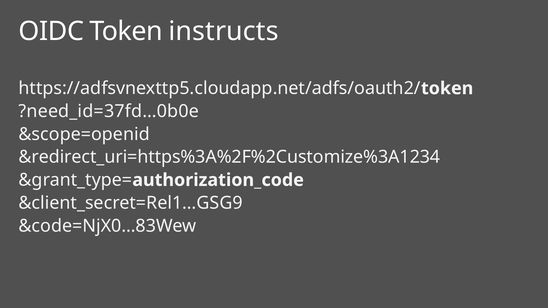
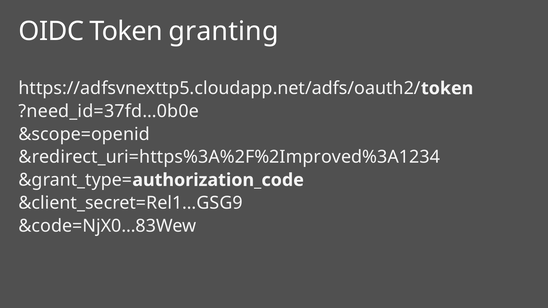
instructs: instructs -> granting
&redirect_uri=https%3A%2F%2Customize%3A1234: &redirect_uri=https%3A%2F%2Customize%3A1234 -> &redirect_uri=https%3A%2F%2Improved%3A1234
